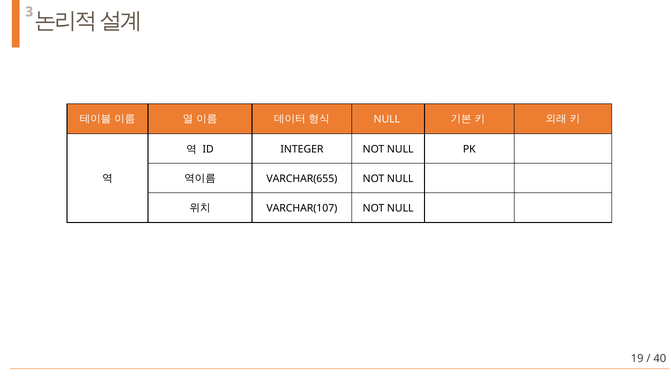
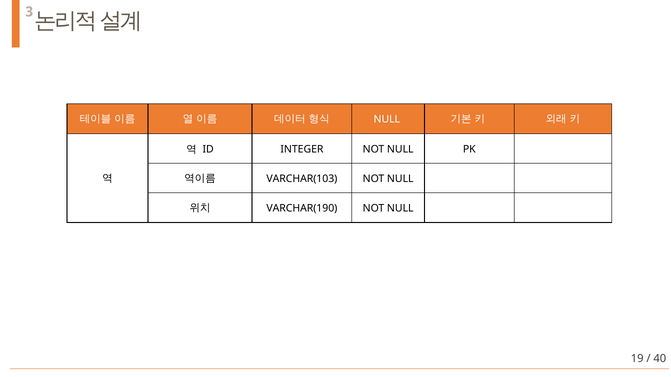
VARCHAR(655: VARCHAR(655 -> VARCHAR(103
VARCHAR(107: VARCHAR(107 -> VARCHAR(190
